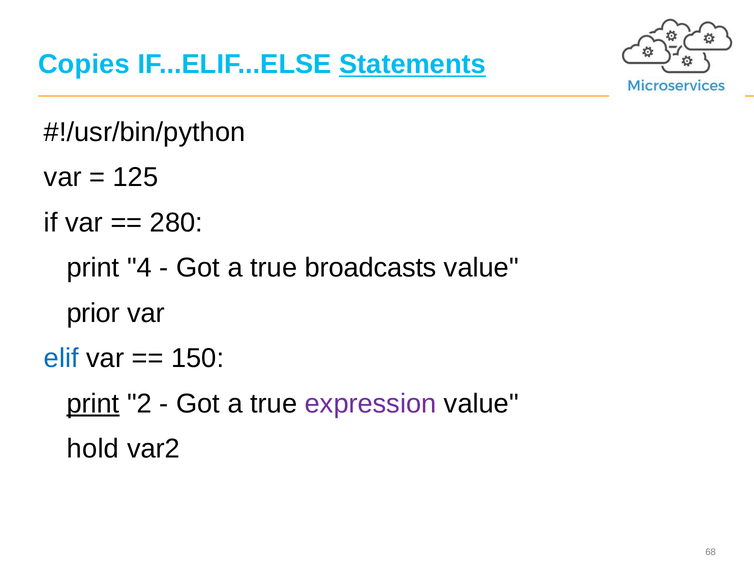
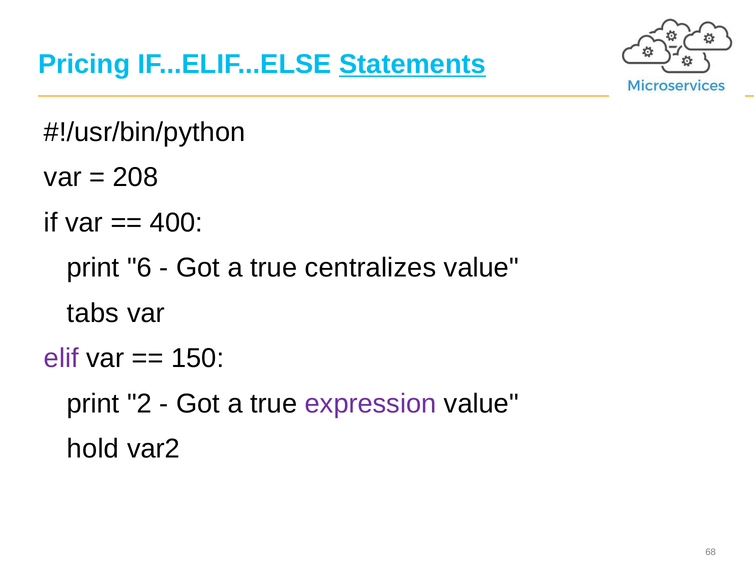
Copies: Copies -> Pricing
125: 125 -> 208
280: 280 -> 400
4: 4 -> 6
broadcasts: broadcasts -> centralizes
prior: prior -> tabs
elif colour: blue -> purple
print at (93, 403) underline: present -> none
